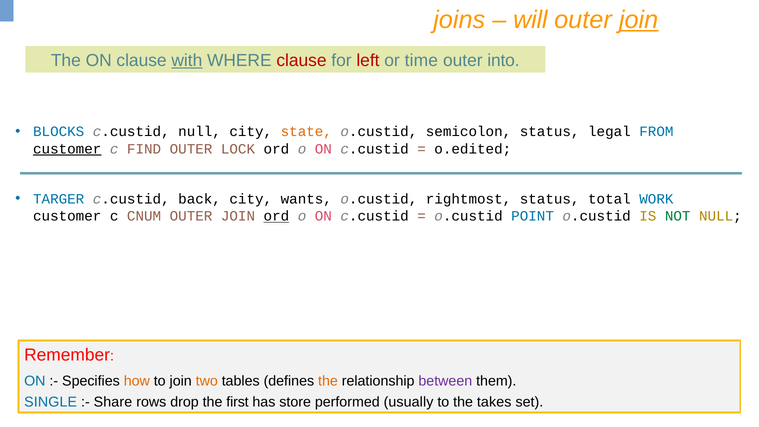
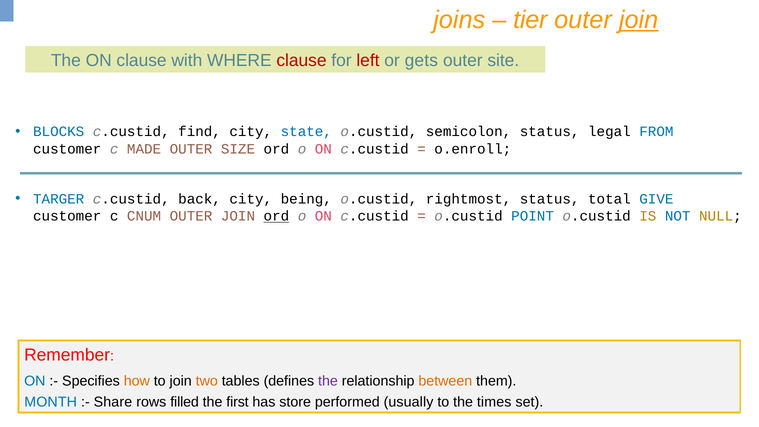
will: will -> tier
with underline: present -> none
time: time -> gets
into: into -> site
c.custid null: null -> find
state colour: orange -> blue
customer at (67, 149) underline: present -> none
FIND: FIND -> MADE
LOCK: LOCK -> SIZE
o.edited: o.edited -> o.enroll
wants: wants -> being
WORK: WORK -> GIVE
NOT colour: green -> blue
the at (328, 381) colour: orange -> purple
between colour: purple -> orange
SINGLE: SINGLE -> MONTH
drop: drop -> filled
takes: takes -> times
